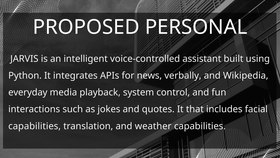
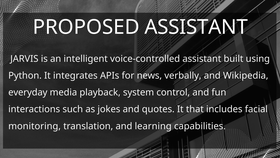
PROPOSED PERSONAL: PERSONAL -> ASSISTANT
capabilities at (35, 126): capabilities -> monitoring
weather: weather -> learning
